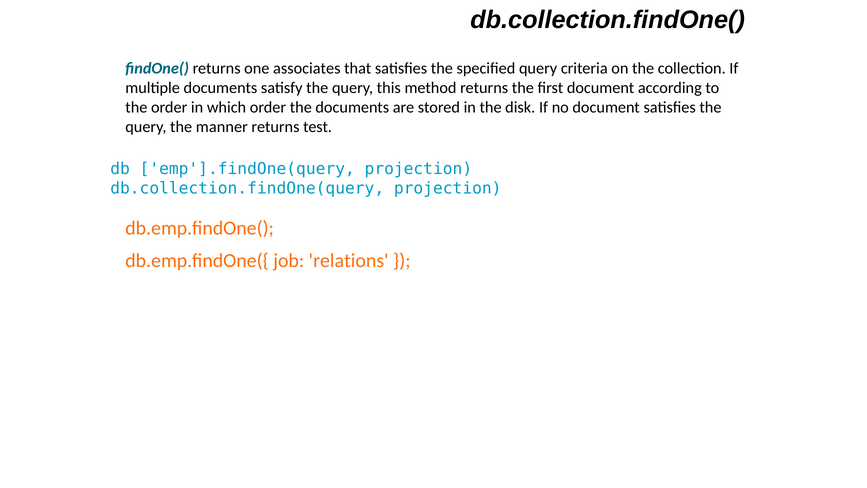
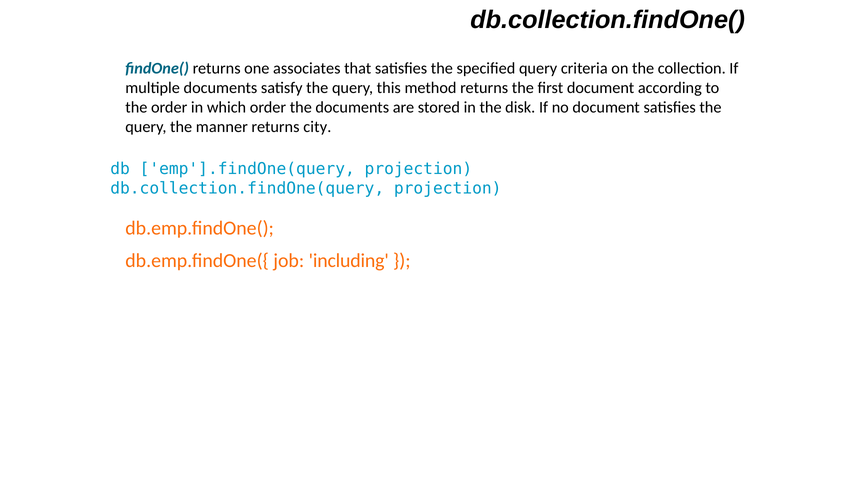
test: test -> city
relations: relations -> including
